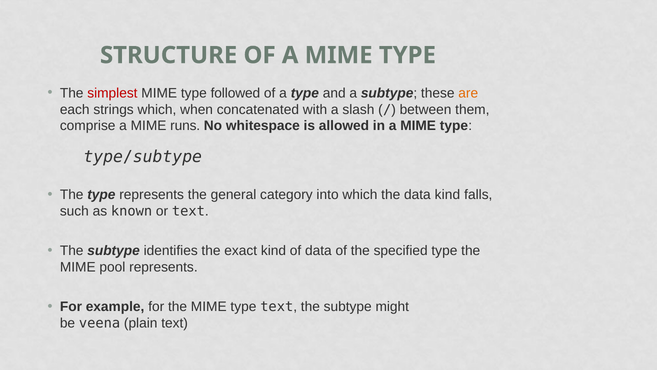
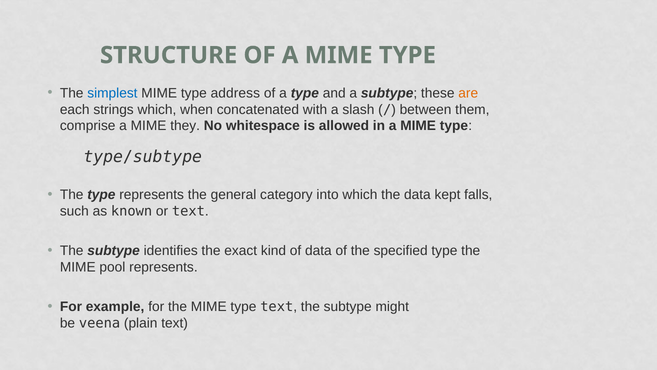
simplest colour: red -> blue
followed: followed -> address
runs: runs -> they
data kind: kind -> kept
